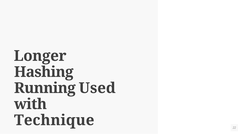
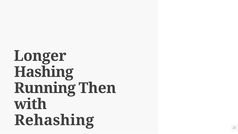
Used: Used -> Then
Technique: Technique -> Rehashing
